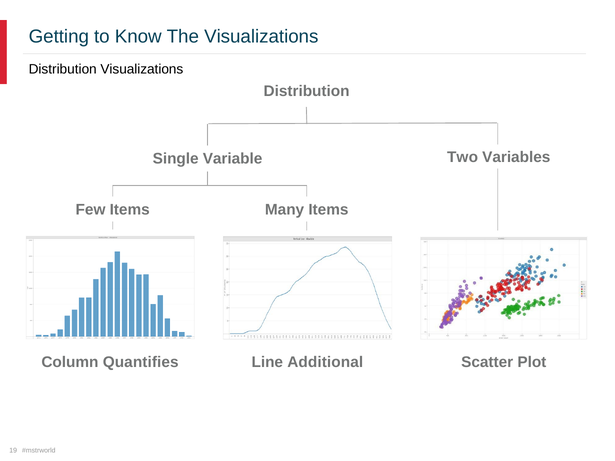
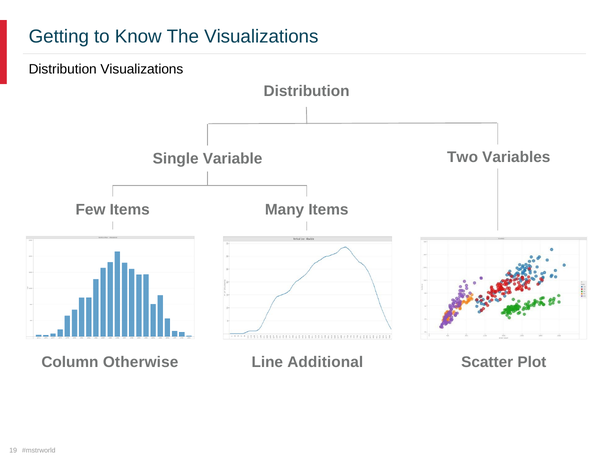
Quantifies: Quantifies -> Otherwise
